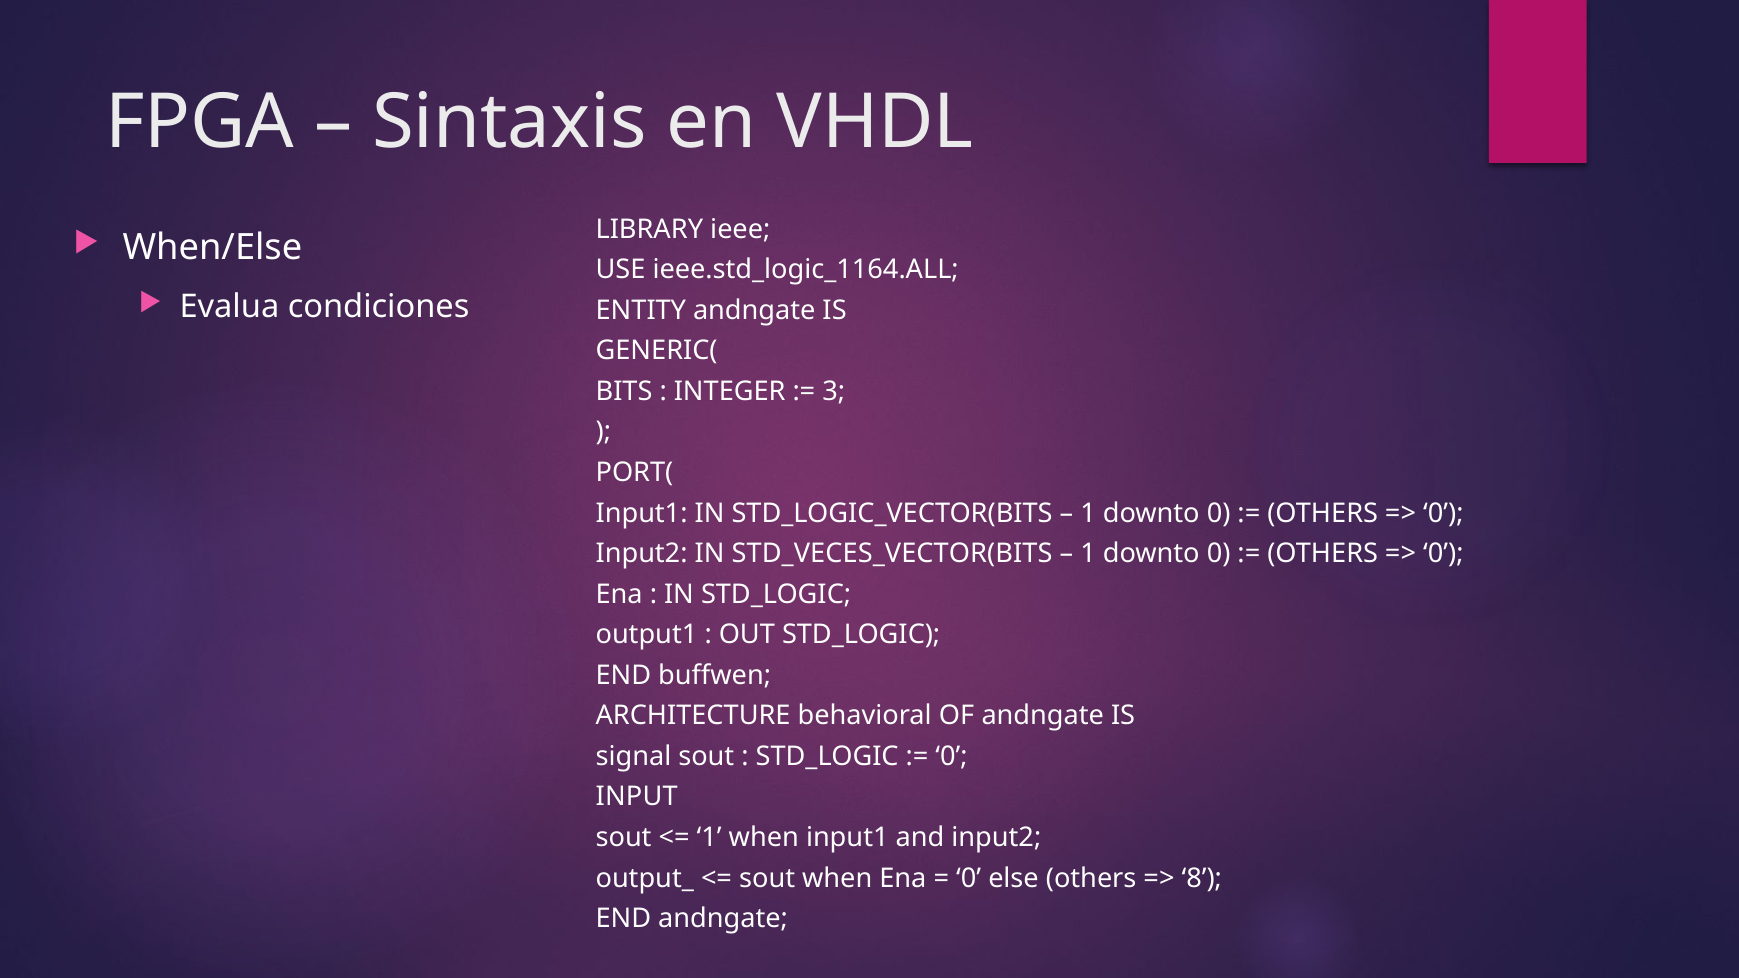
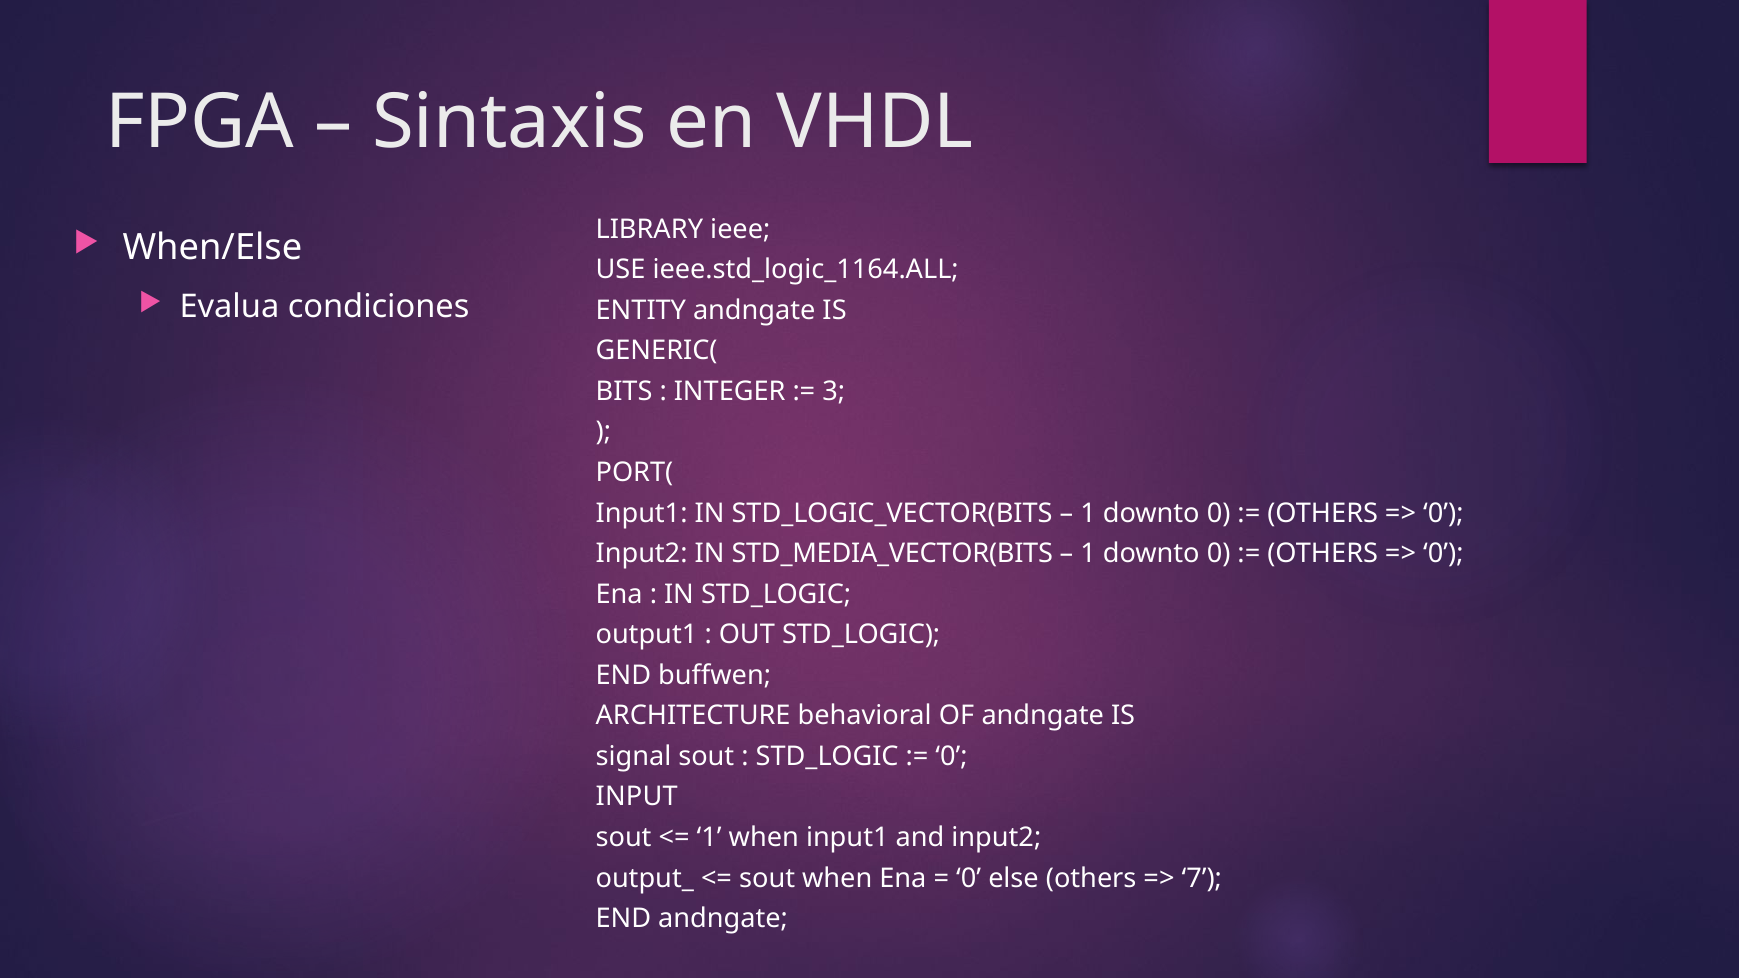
STD_VECES_VECTOR(BITS: STD_VECES_VECTOR(BITS -> STD_MEDIA_VECTOR(BITS
8: 8 -> 7
